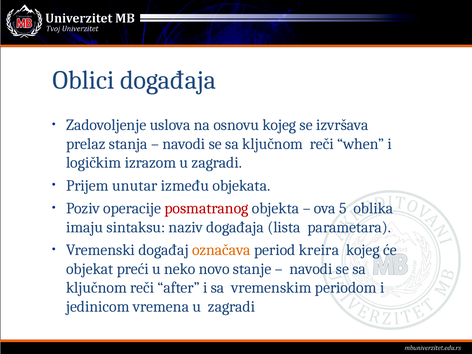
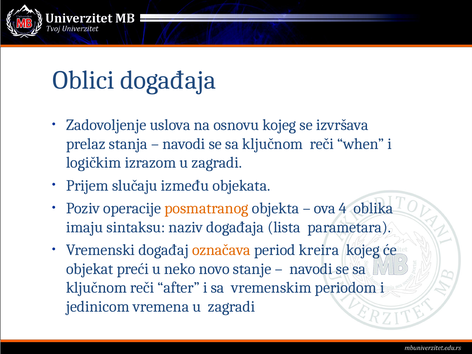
unutar: unutar -> slučaju
posmatranog colour: red -> orange
5: 5 -> 4
